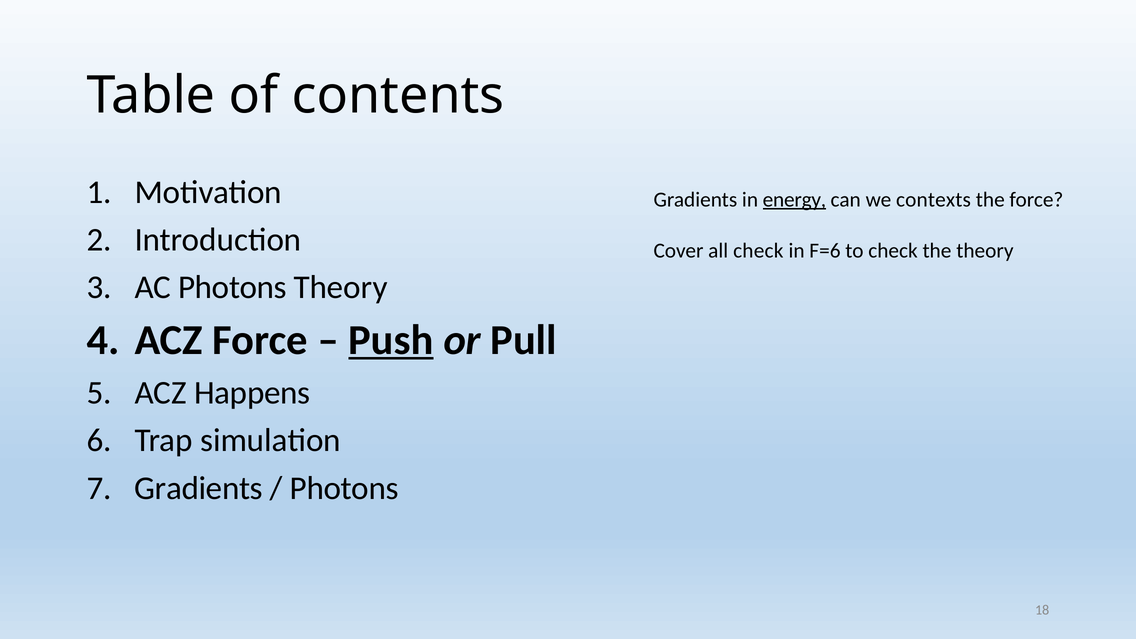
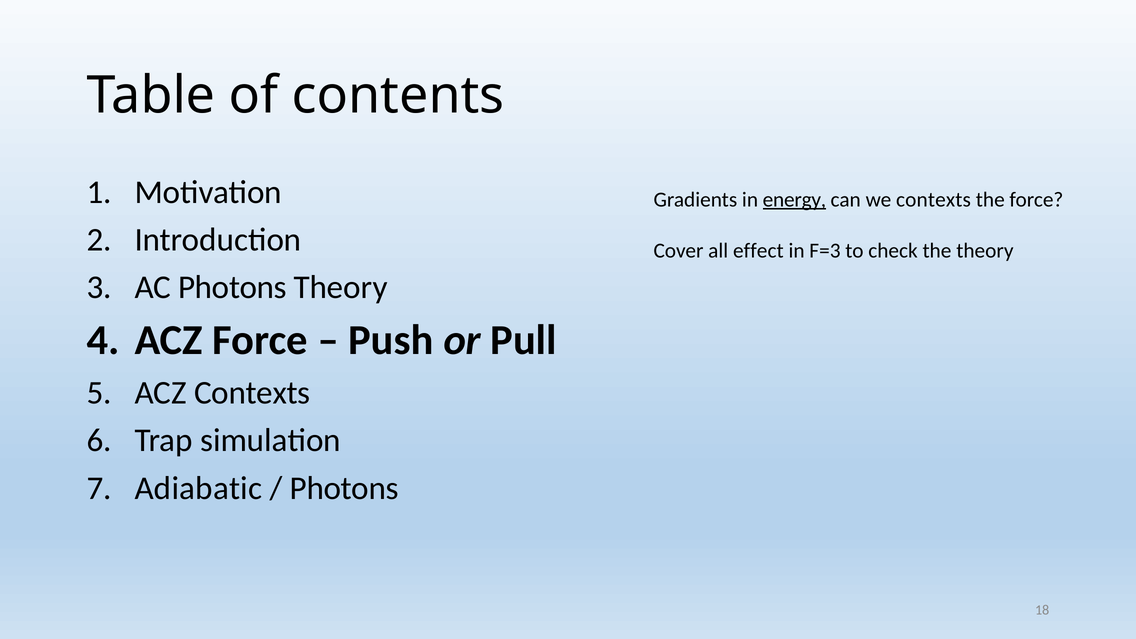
all check: check -> effect
F=6: F=6 -> F=3
Push underline: present -> none
ACZ Happens: Happens -> Contexts
Gradients at (199, 488): Gradients -> Adiabatic
